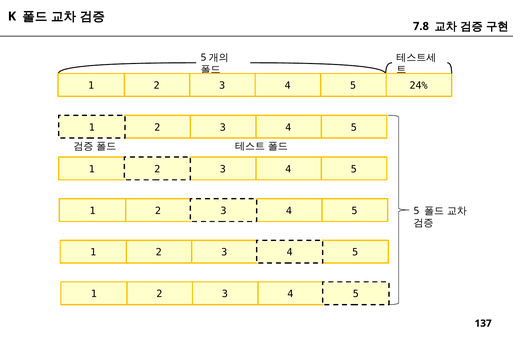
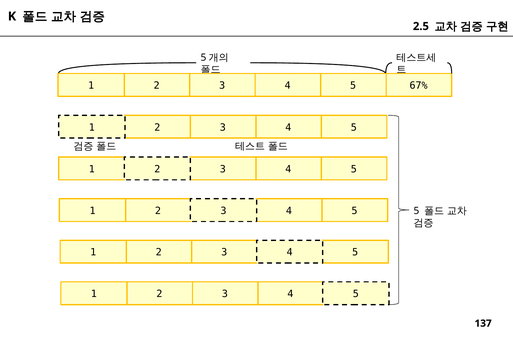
7.8: 7.8 -> 2.5
24%: 24% -> 67%
